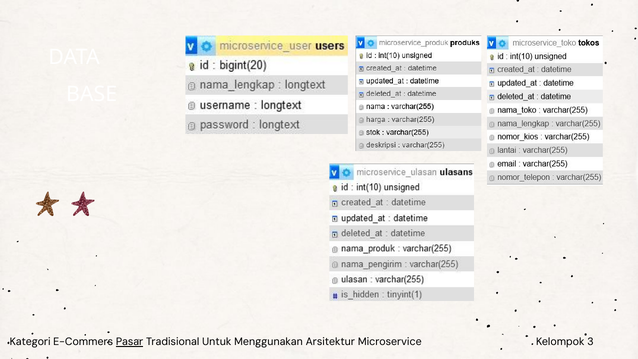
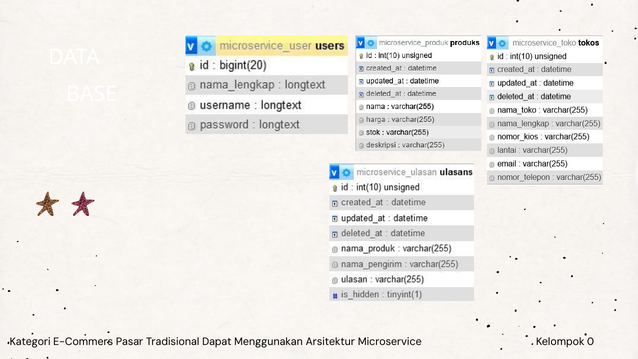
Pasar underline: present -> none
Untuk: Untuk -> Dapat
3: 3 -> 0
